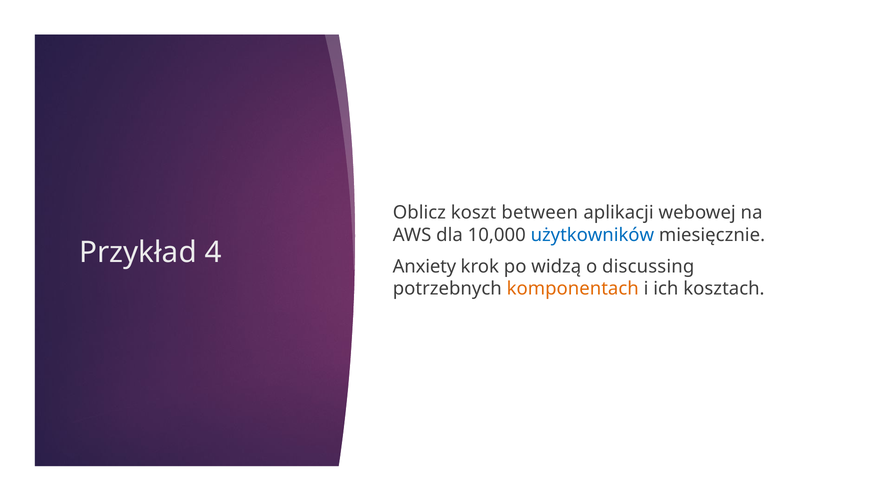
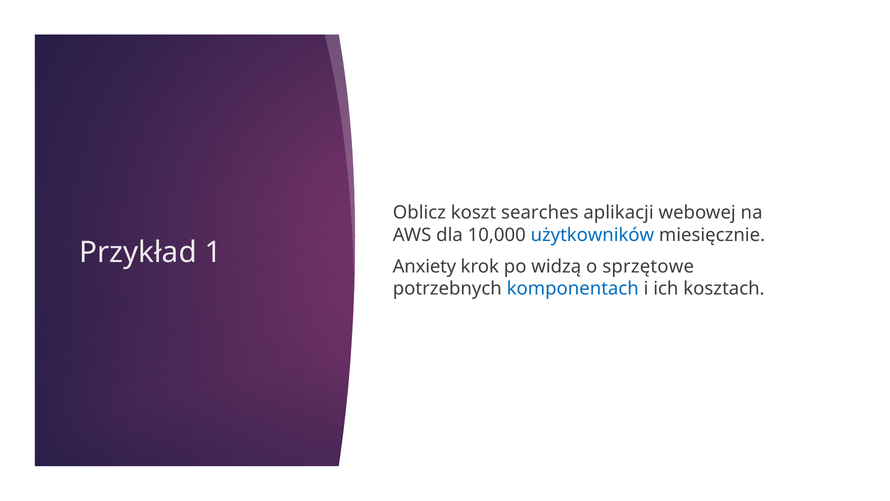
between: between -> searches
4: 4 -> 1
discussing: discussing -> sprzętowe
komponentach colour: orange -> blue
